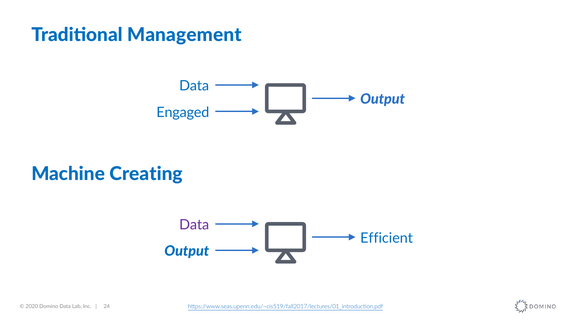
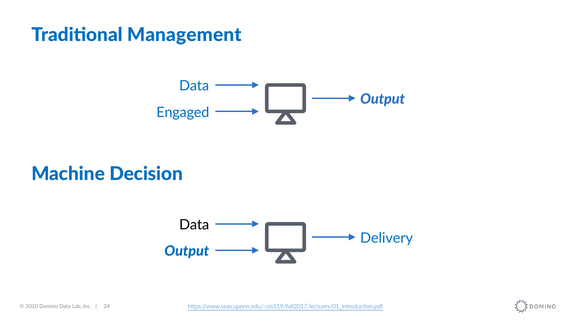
Creating: Creating -> Decision
Data at (194, 225) colour: purple -> black
Efficient: Efficient -> Delivery
